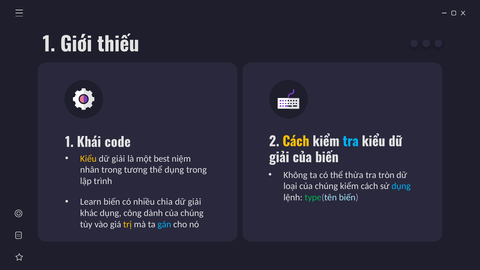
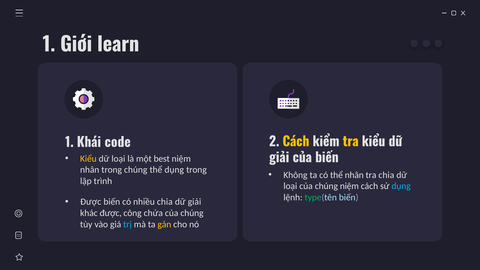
thiếu: thiếu -> learn
tra at (351, 142) colour: light blue -> yellow
giải at (118, 159): giải -> loại
trong tương: tương -> chúng
thể thừa: thừa -> nhân
tra tròn: tròn -> chia
chúng kiểm: kiểm -> niệm
Learn at (91, 202): Learn -> Được
khác dụng: dụng -> được
dành: dành -> chứa
trị colour: yellow -> light blue
gán colour: light blue -> yellow
